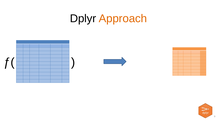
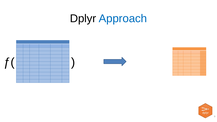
Approach colour: orange -> blue
